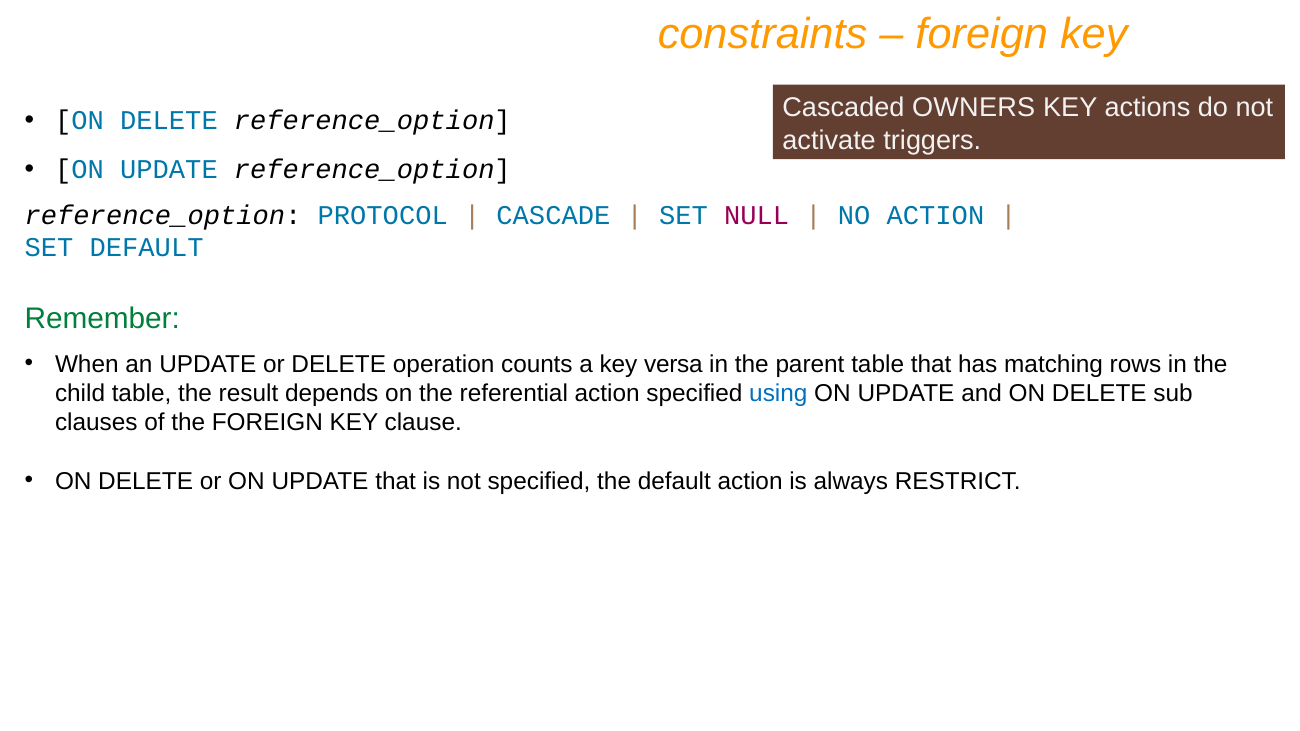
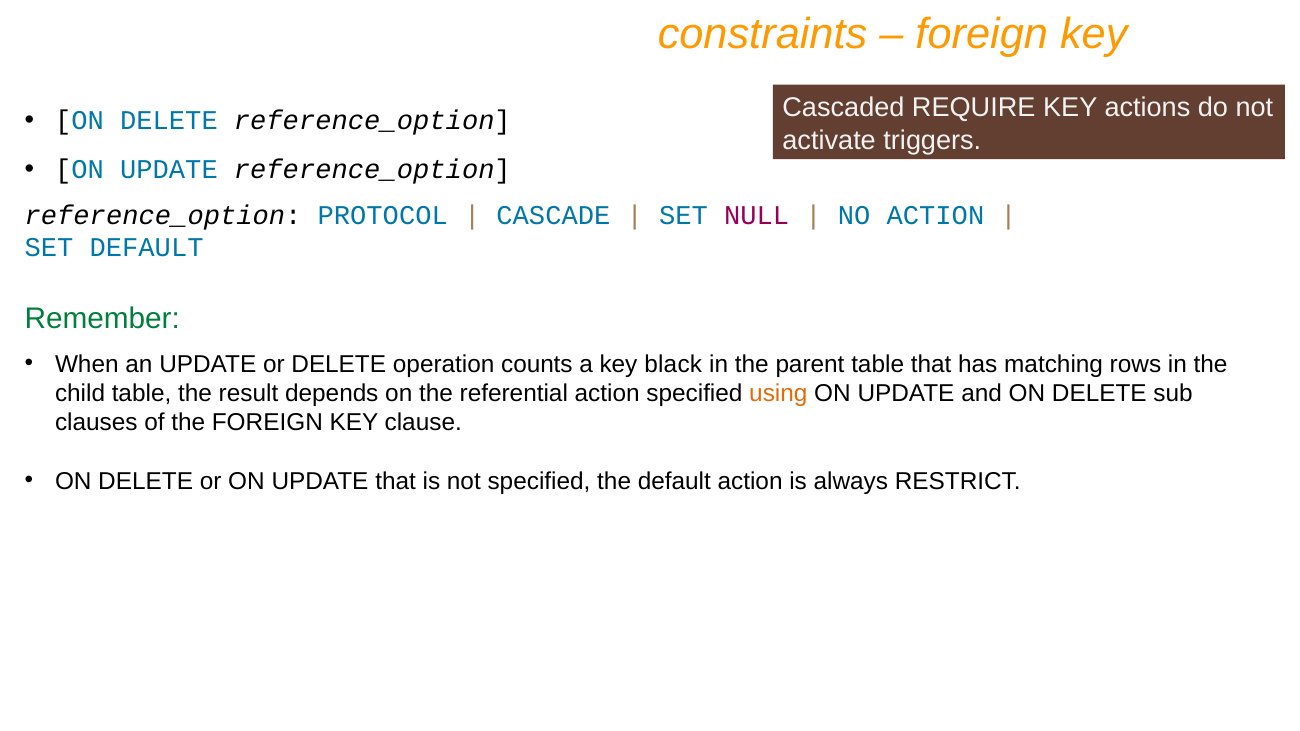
OWNERS: OWNERS -> REQUIRE
versa: versa -> black
using colour: blue -> orange
